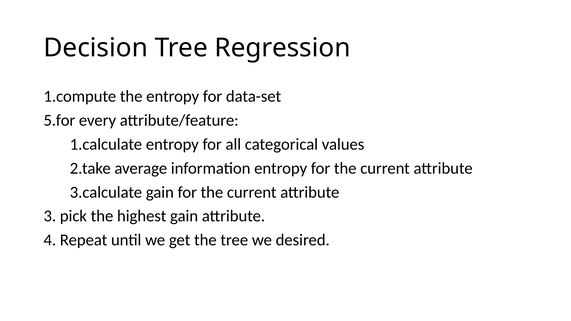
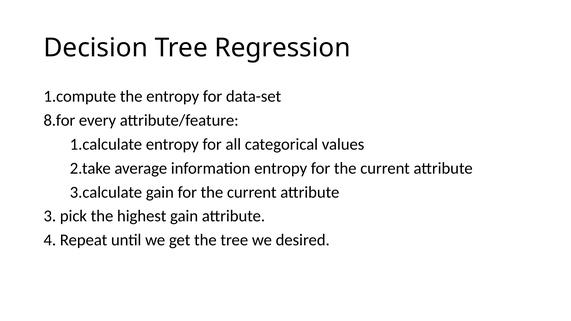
5.for: 5.for -> 8.for
